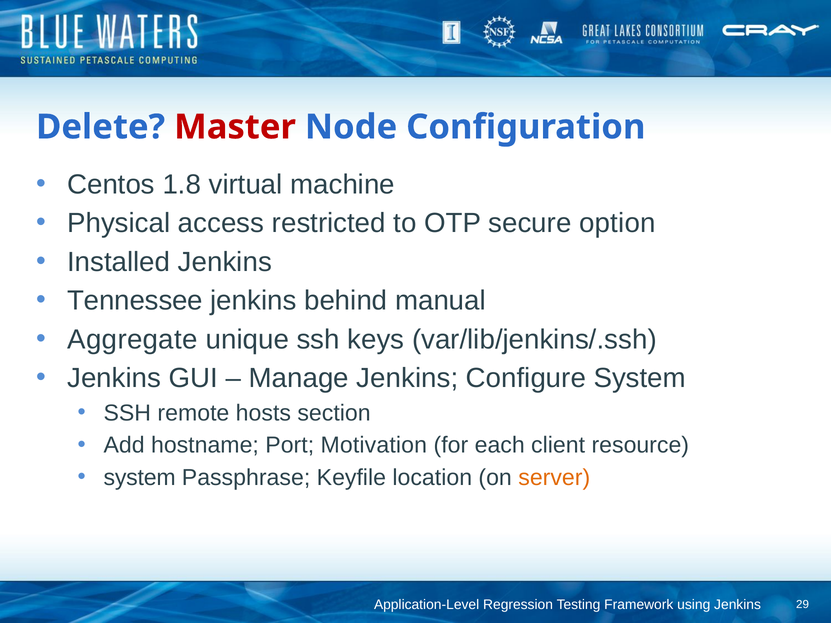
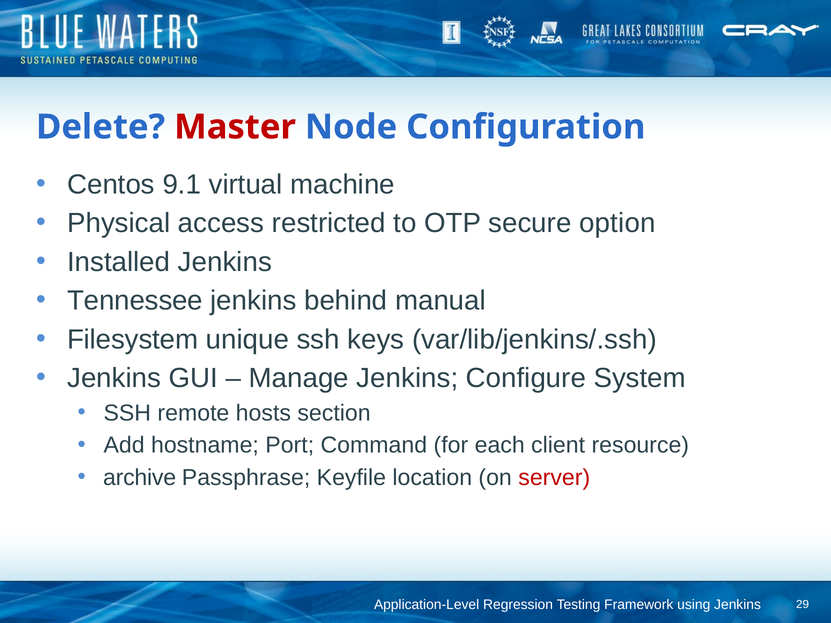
1.8: 1.8 -> 9.1
Aggregate: Aggregate -> Filesystem
Motivation: Motivation -> Command
system at (140, 478): system -> archive
server colour: orange -> red
